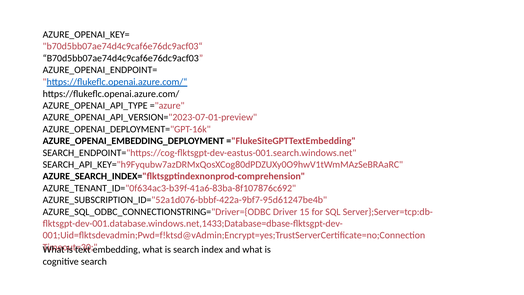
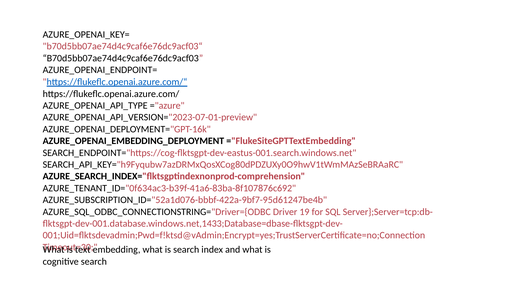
15: 15 -> 19
